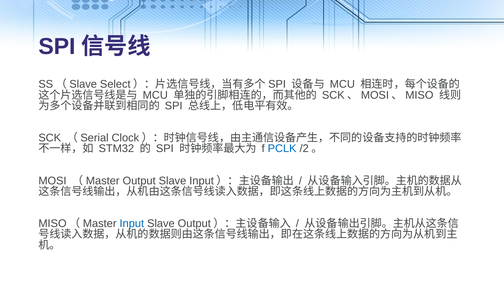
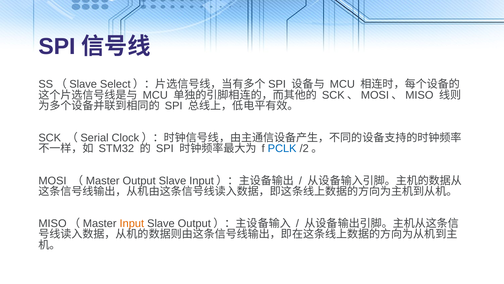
Input at (132, 223) colour: blue -> orange
